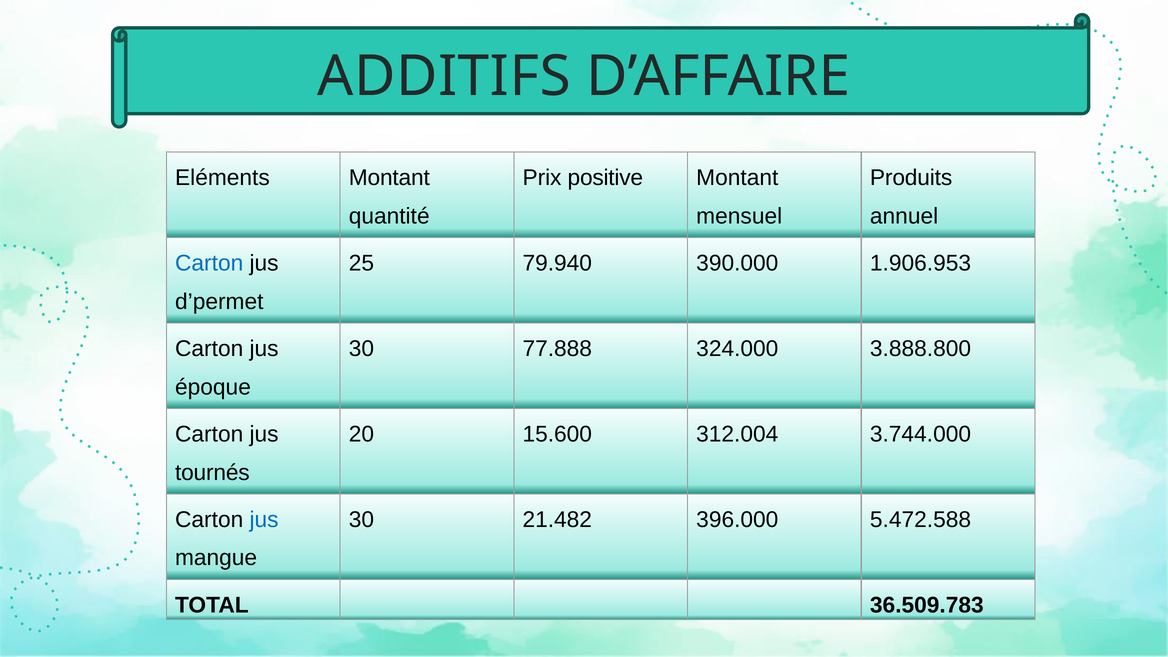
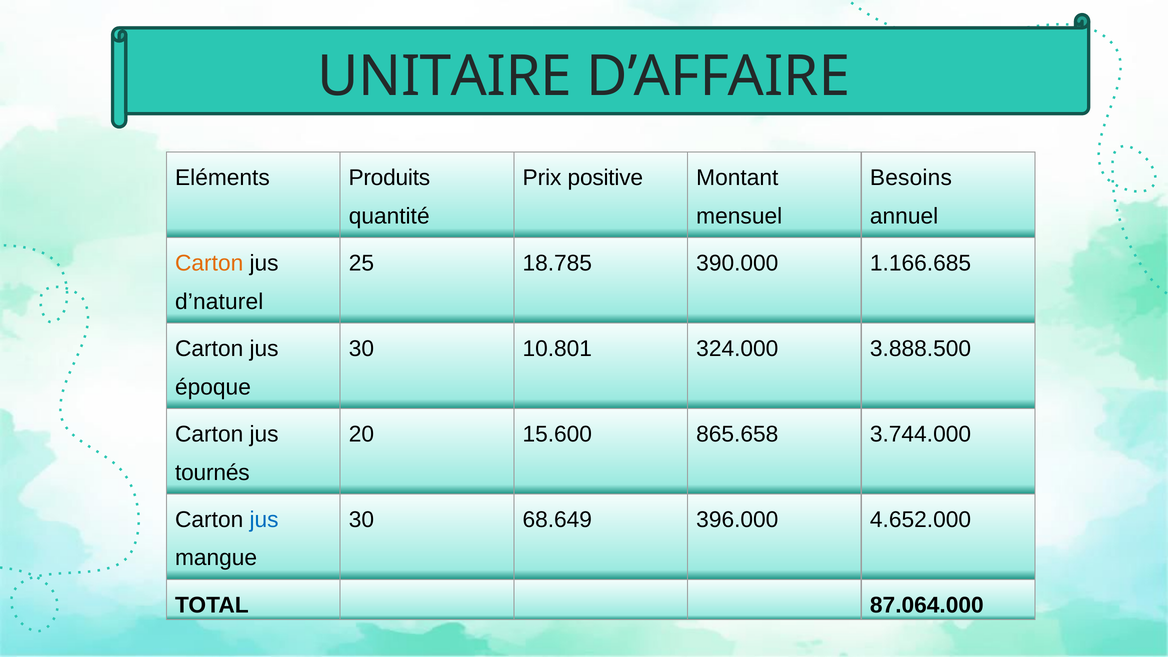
ADDITIFS: ADDITIFS -> UNITAIRE
Eléments Montant: Montant -> Produits
Produits: Produits -> Besoins
Carton at (209, 263) colour: blue -> orange
79.940: 79.940 -> 18.785
1.906.953: 1.906.953 -> 1.166.685
d’permet: d’permet -> d’naturel
77.888: 77.888 -> 10.801
3.888.800: 3.888.800 -> 3.888.500
312.004: 312.004 -> 865.658
21.482: 21.482 -> 68.649
5.472.588: 5.472.588 -> 4.652.000
36.509.783: 36.509.783 -> 87.064.000
